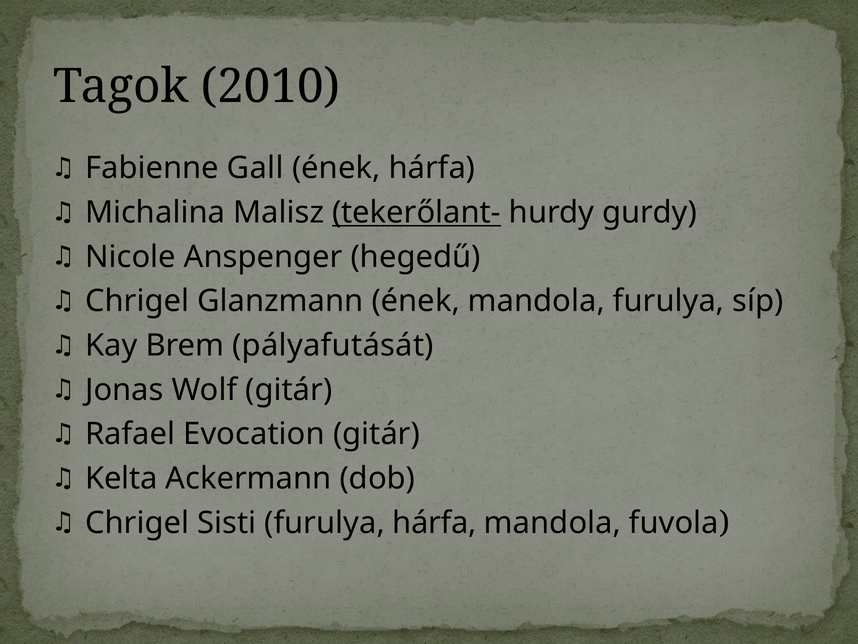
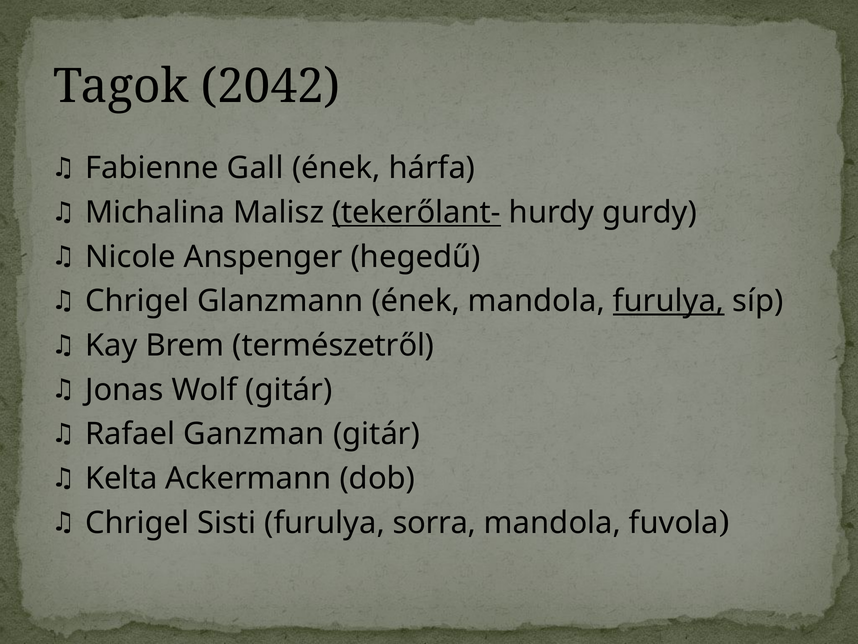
2010: 2010 -> 2042
furulya at (669, 301) underline: none -> present
pályafutását: pályafutását -> természetről
Evocation: Evocation -> Ganzman
furulya hárfa: hárfa -> sorra
